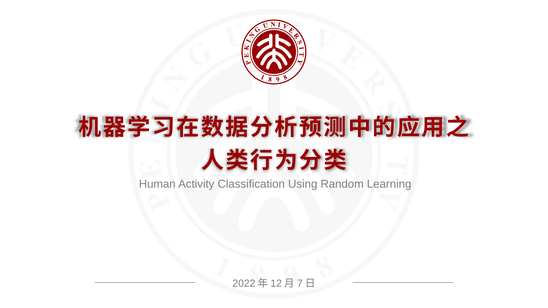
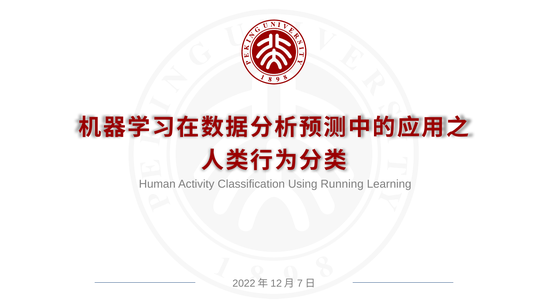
Random: Random -> Running
